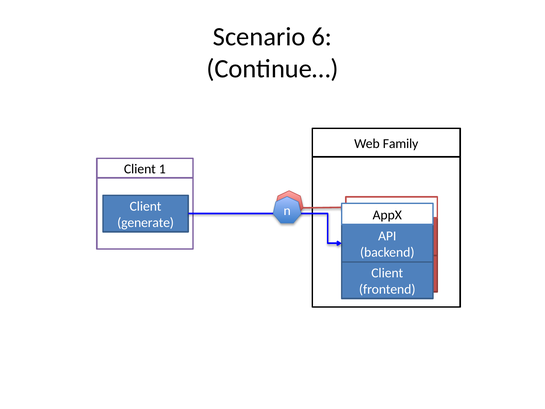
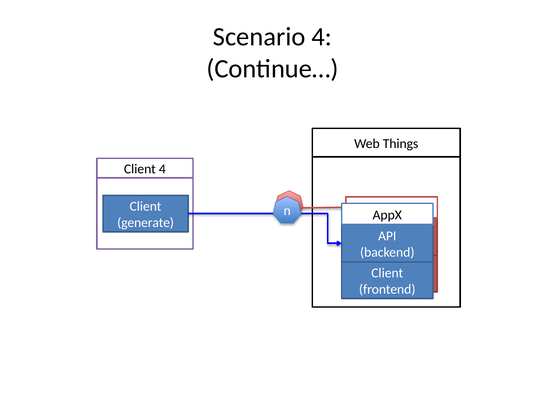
Scenario 6: 6 -> 4
Family: Family -> Things
Client 1: 1 -> 4
